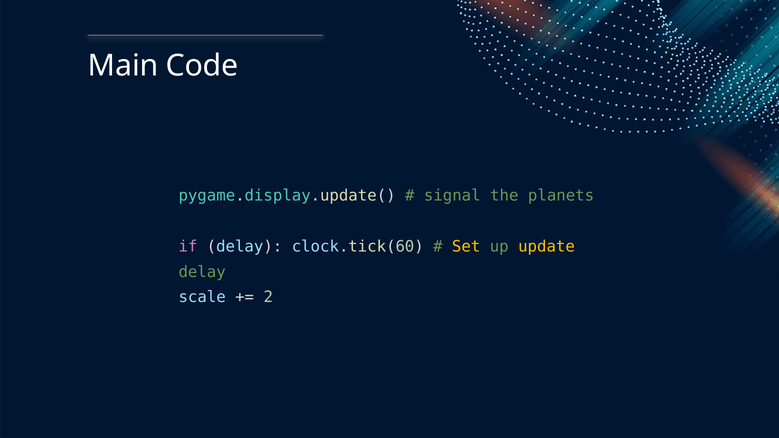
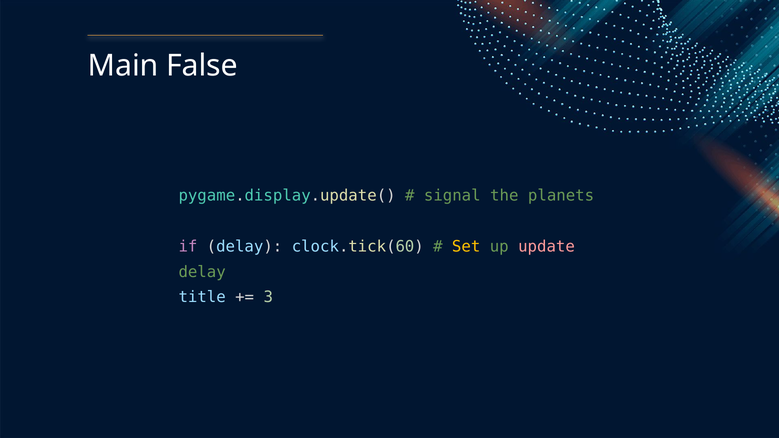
Code: Code -> False
update colour: yellow -> pink
scale: scale -> title
2: 2 -> 3
